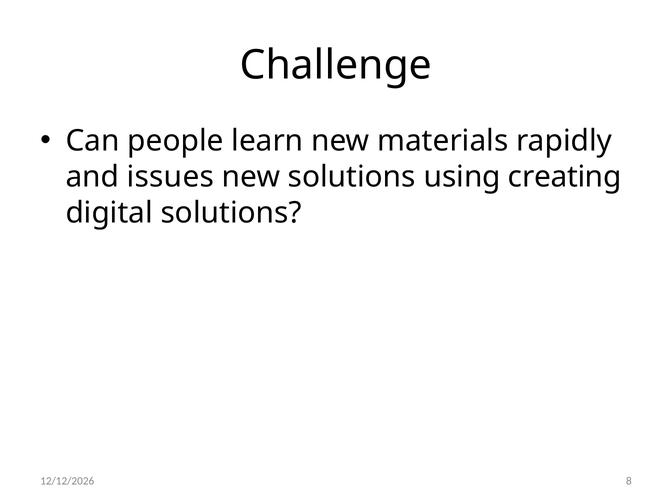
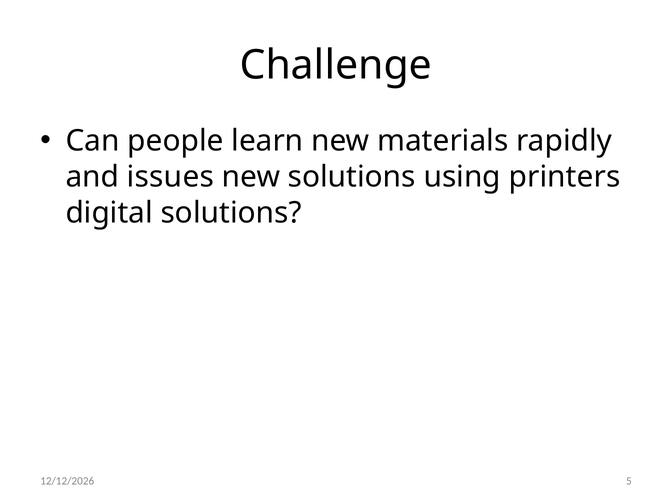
creating: creating -> printers
8: 8 -> 5
